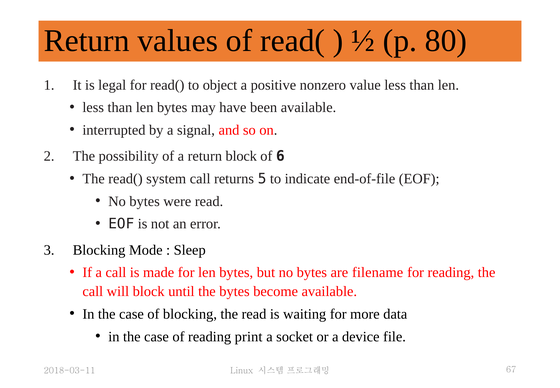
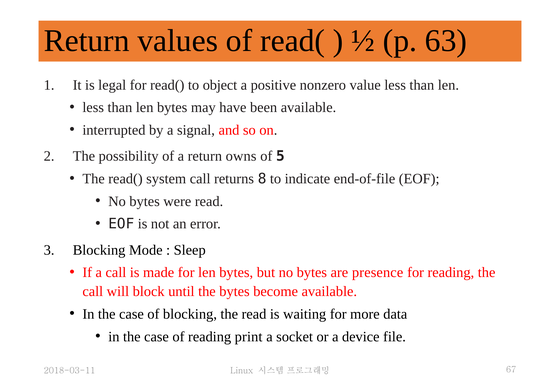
80: 80 -> 63
return block: block -> owns
6: 6 -> 5
5: 5 -> 8
filename: filename -> presence
